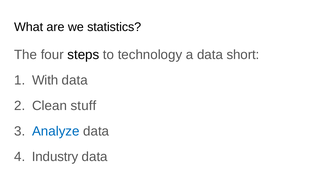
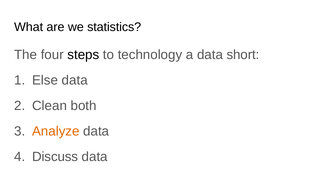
With: With -> Else
stuff: stuff -> both
Analyze colour: blue -> orange
Industry: Industry -> Discuss
